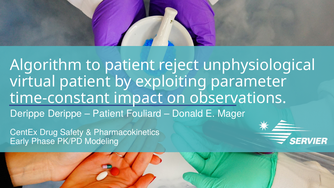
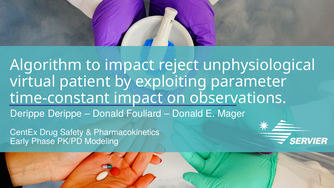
to patient: patient -> impact
Patient at (108, 114): Patient -> Donald
